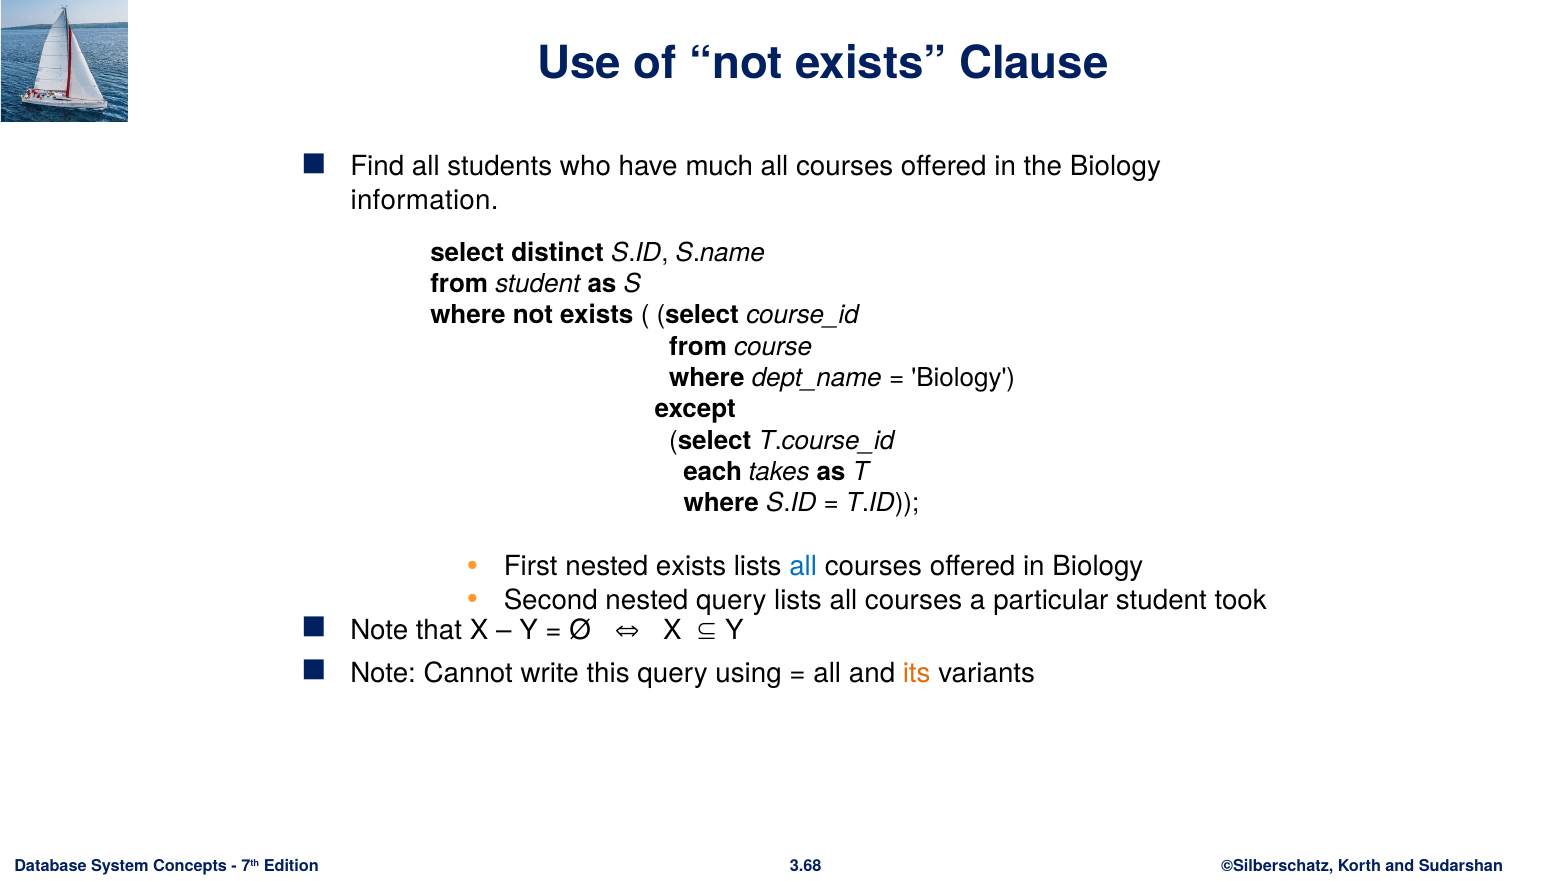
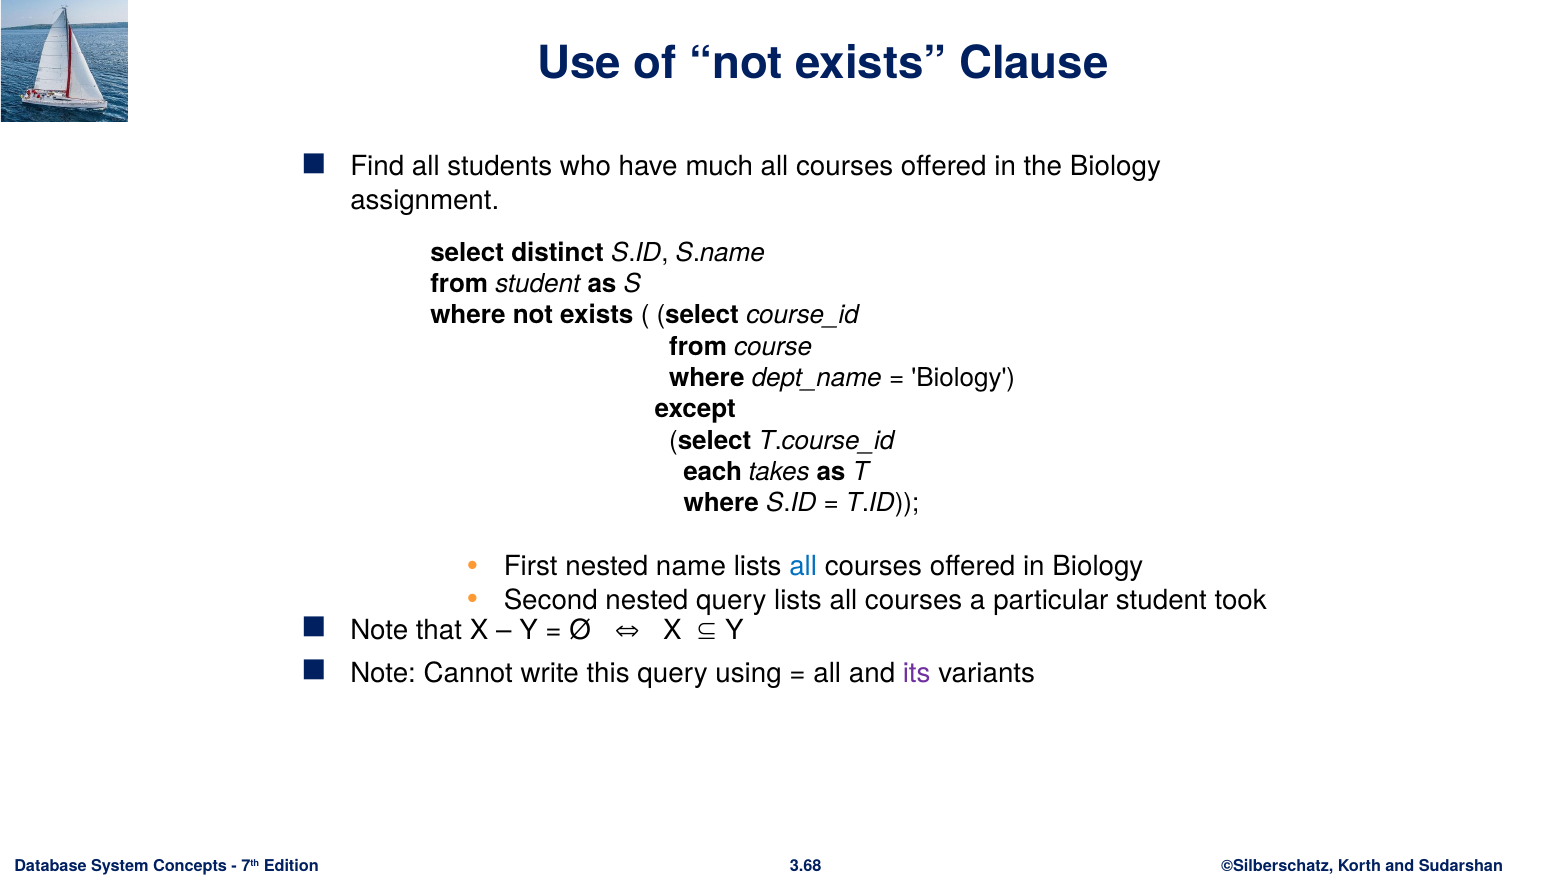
information: information -> assignment
nested exists: exists -> name
its colour: orange -> purple
